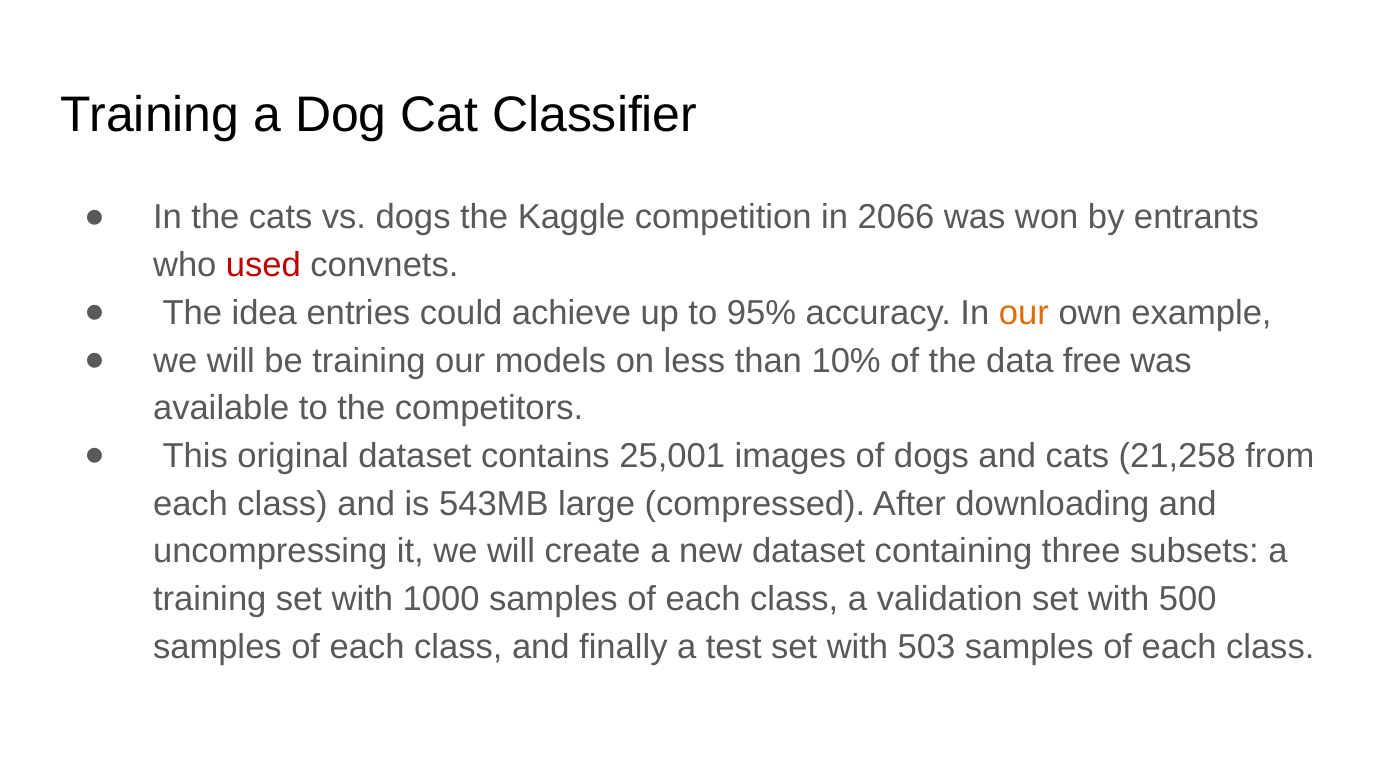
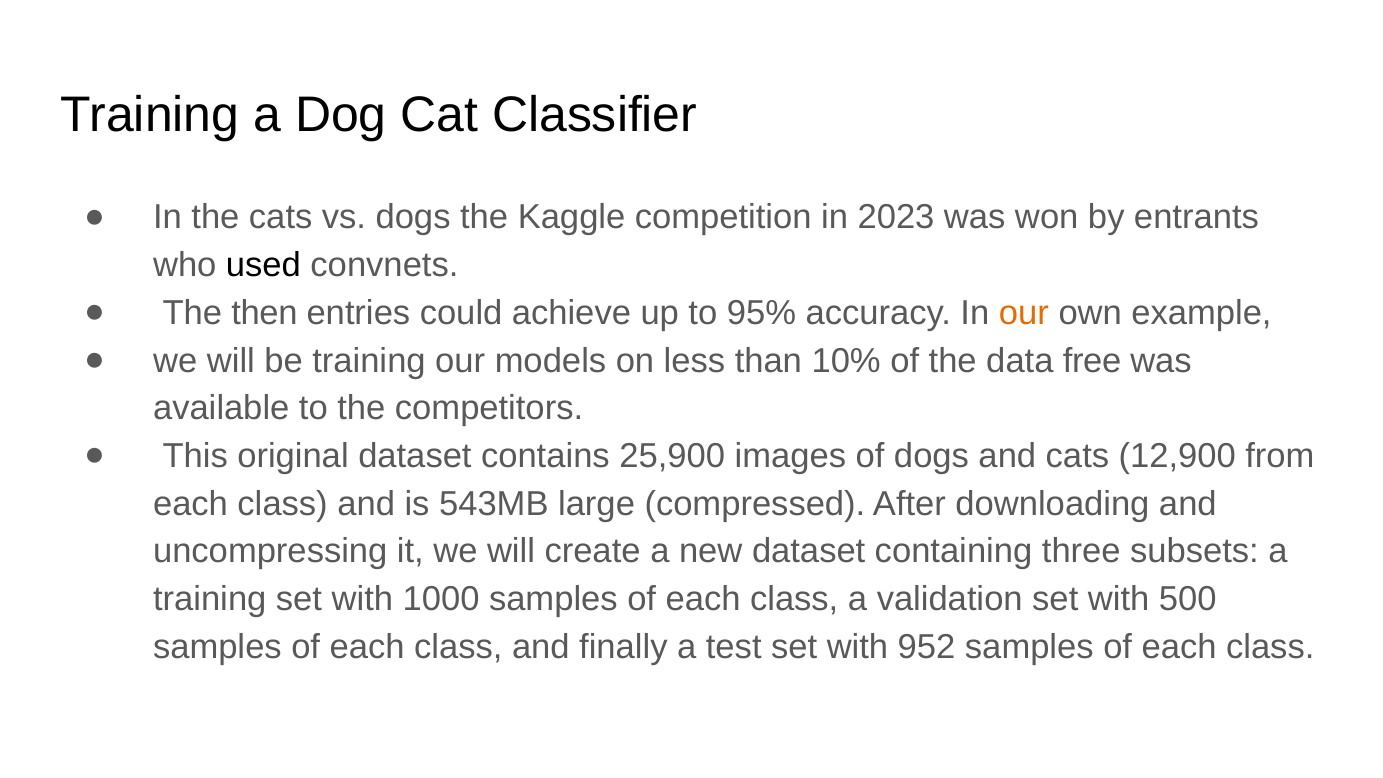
2066: 2066 -> 2023
used colour: red -> black
idea: idea -> then
25,001: 25,001 -> 25,900
21,258: 21,258 -> 12,900
503: 503 -> 952
